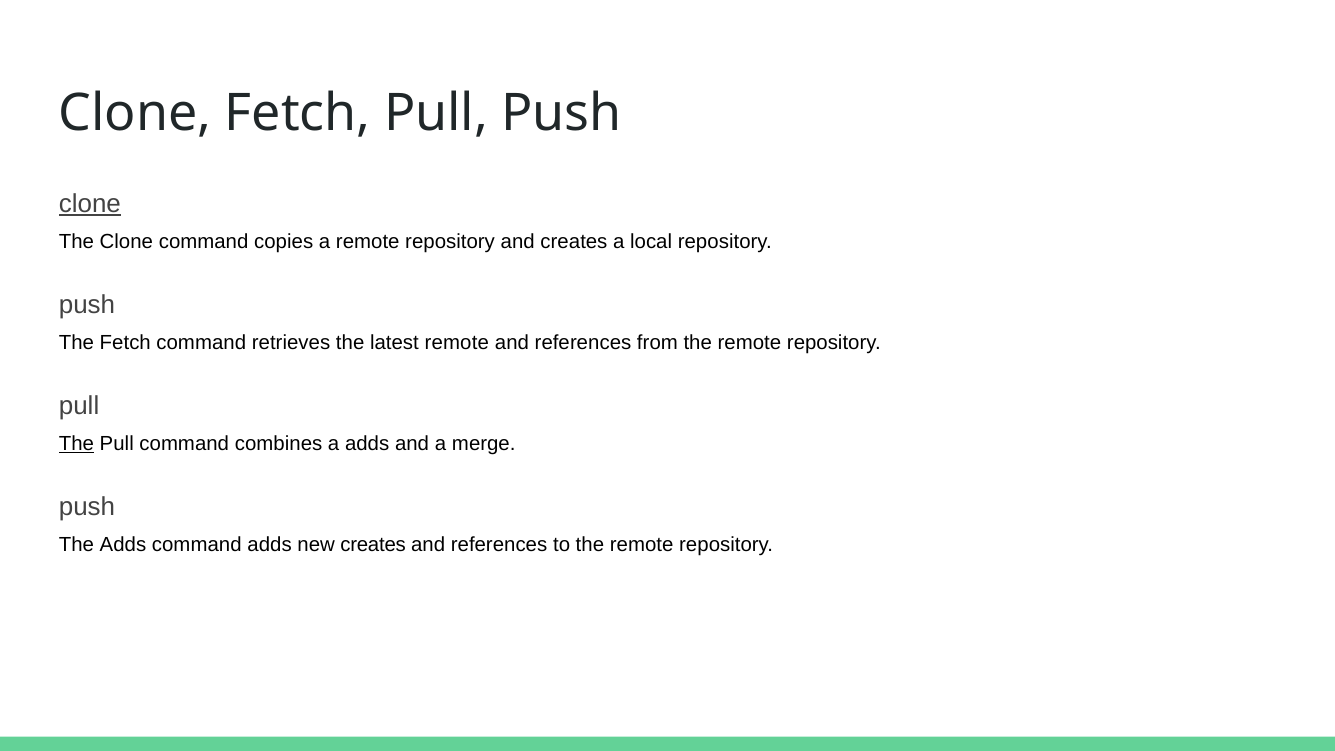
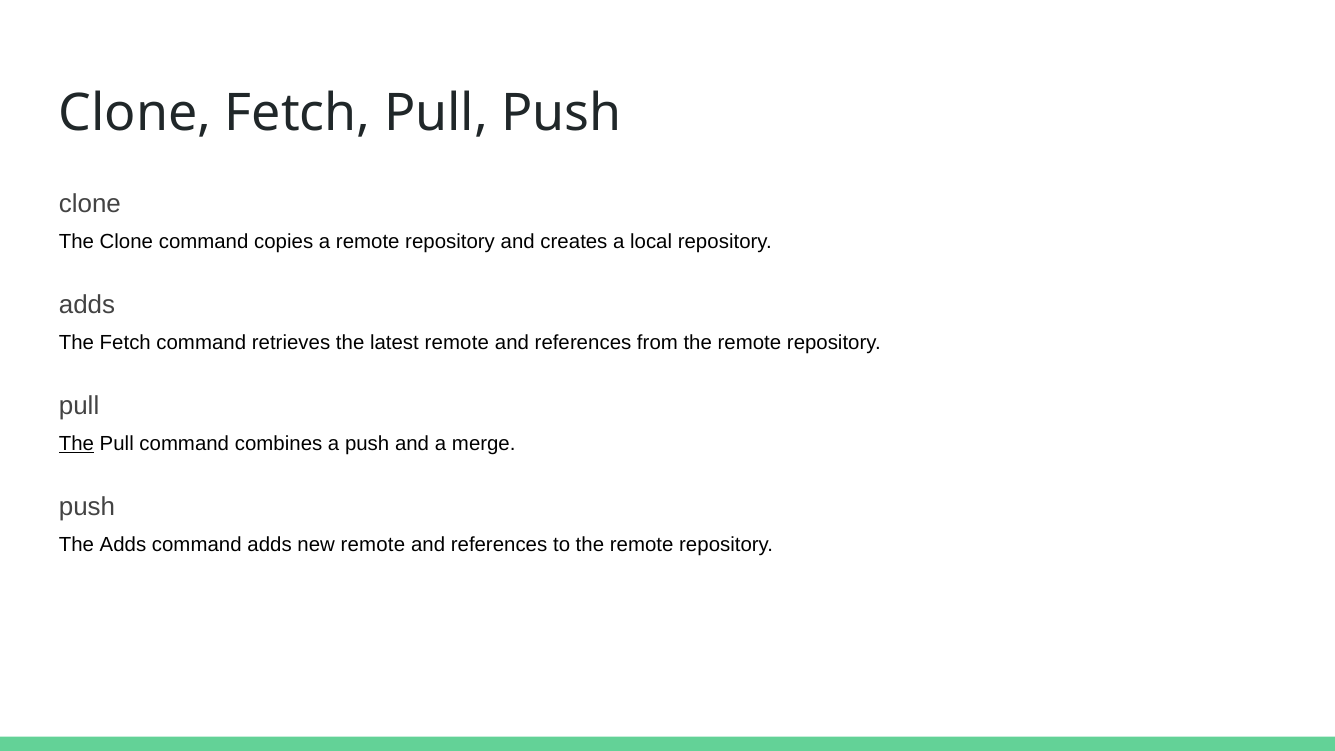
clone at (90, 204) underline: present -> none
push at (87, 305): push -> adds
a adds: adds -> push
new creates: creates -> remote
